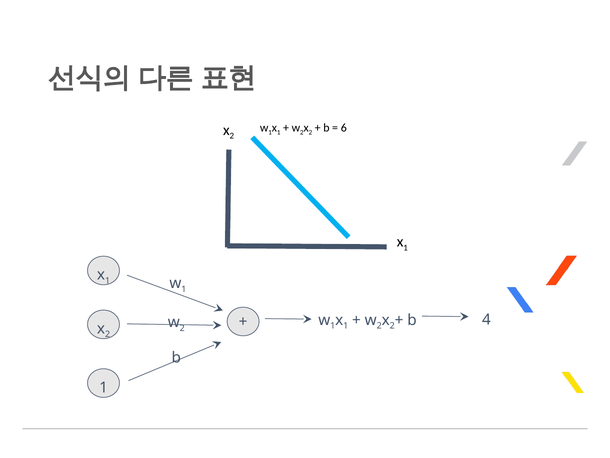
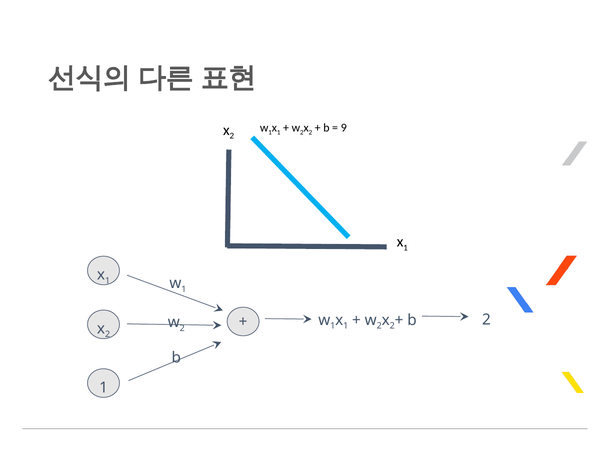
6: 6 -> 9
b 4: 4 -> 2
